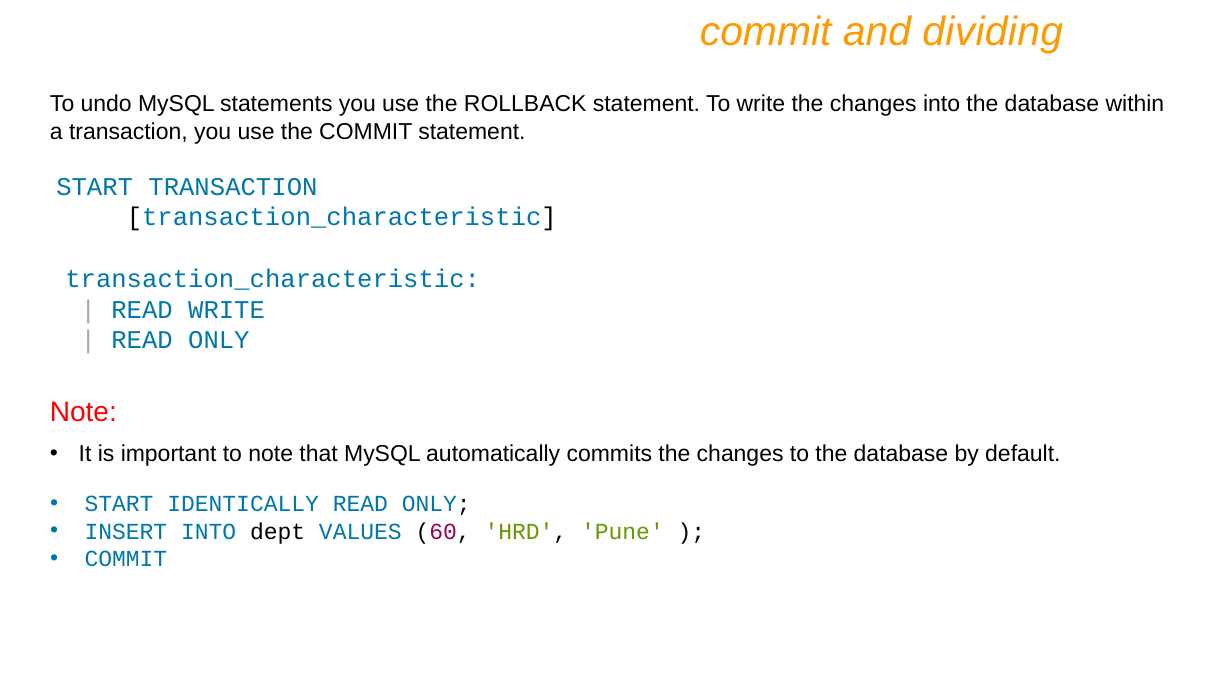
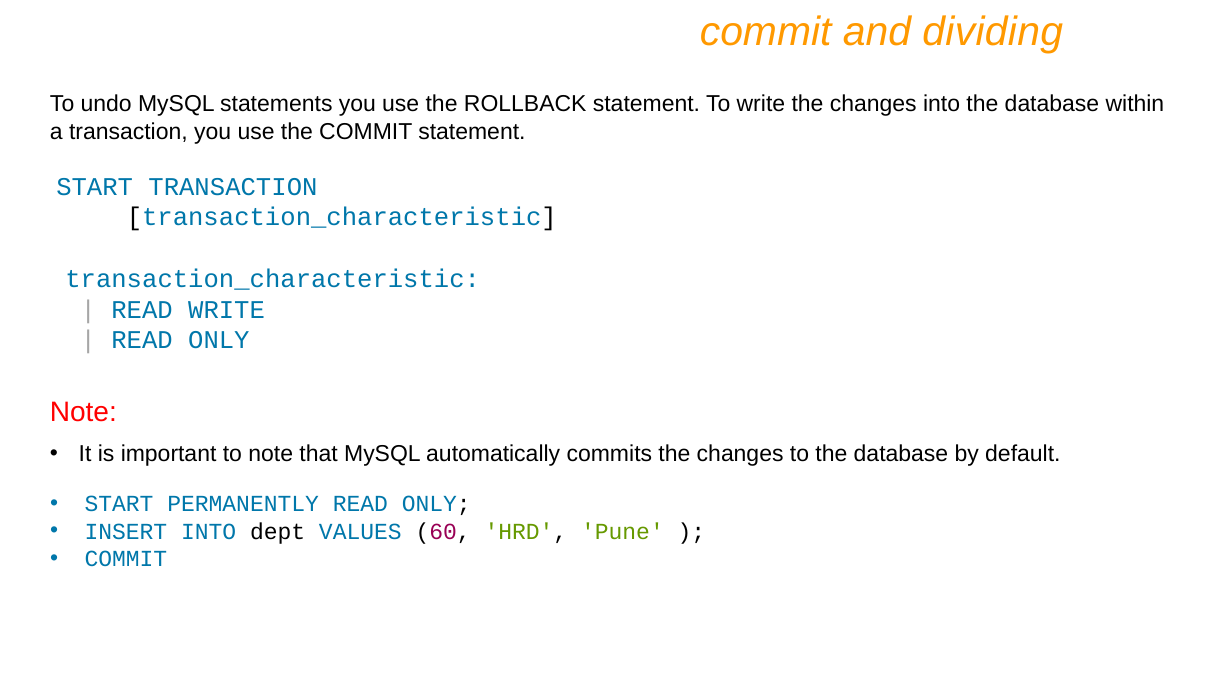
IDENTICALLY: IDENTICALLY -> PERMANENTLY
